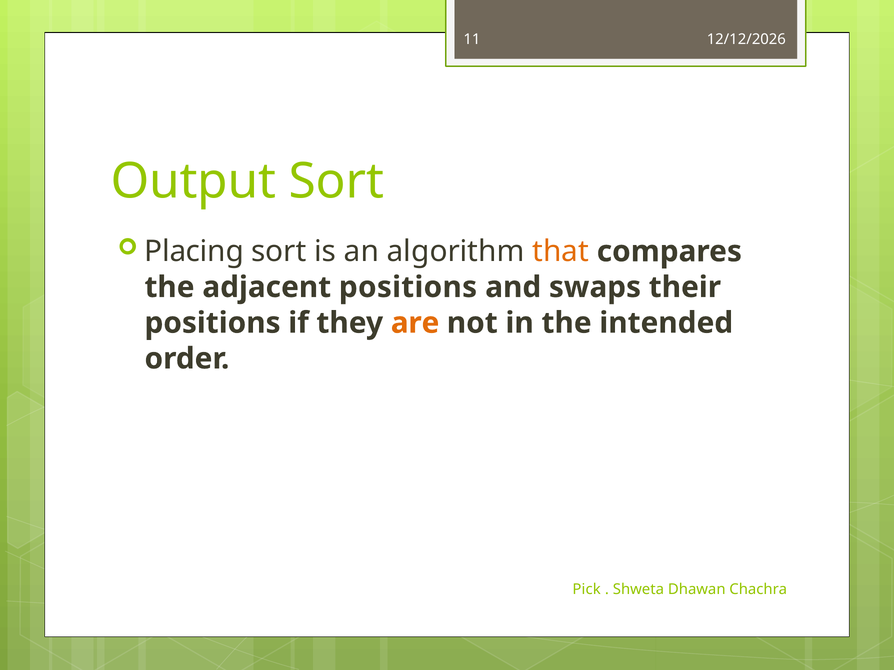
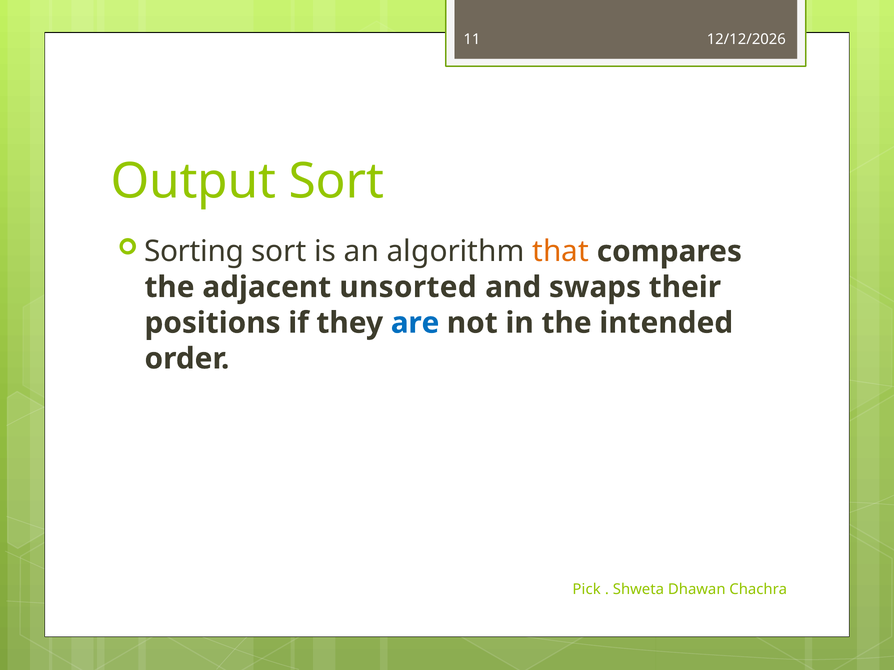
Placing: Placing -> Sorting
adjacent positions: positions -> unsorted
are colour: orange -> blue
